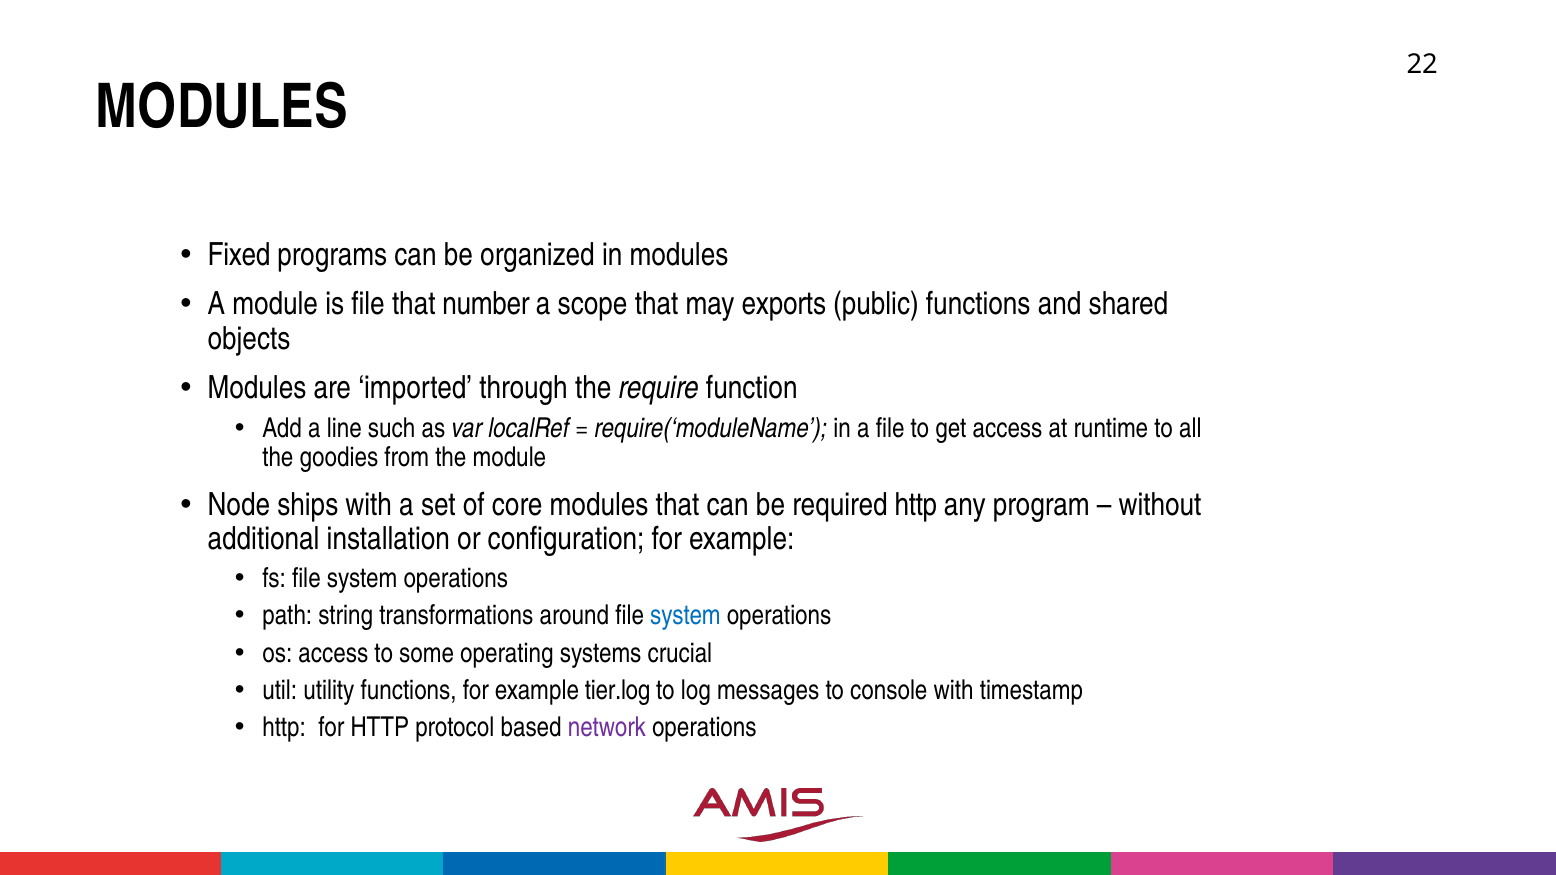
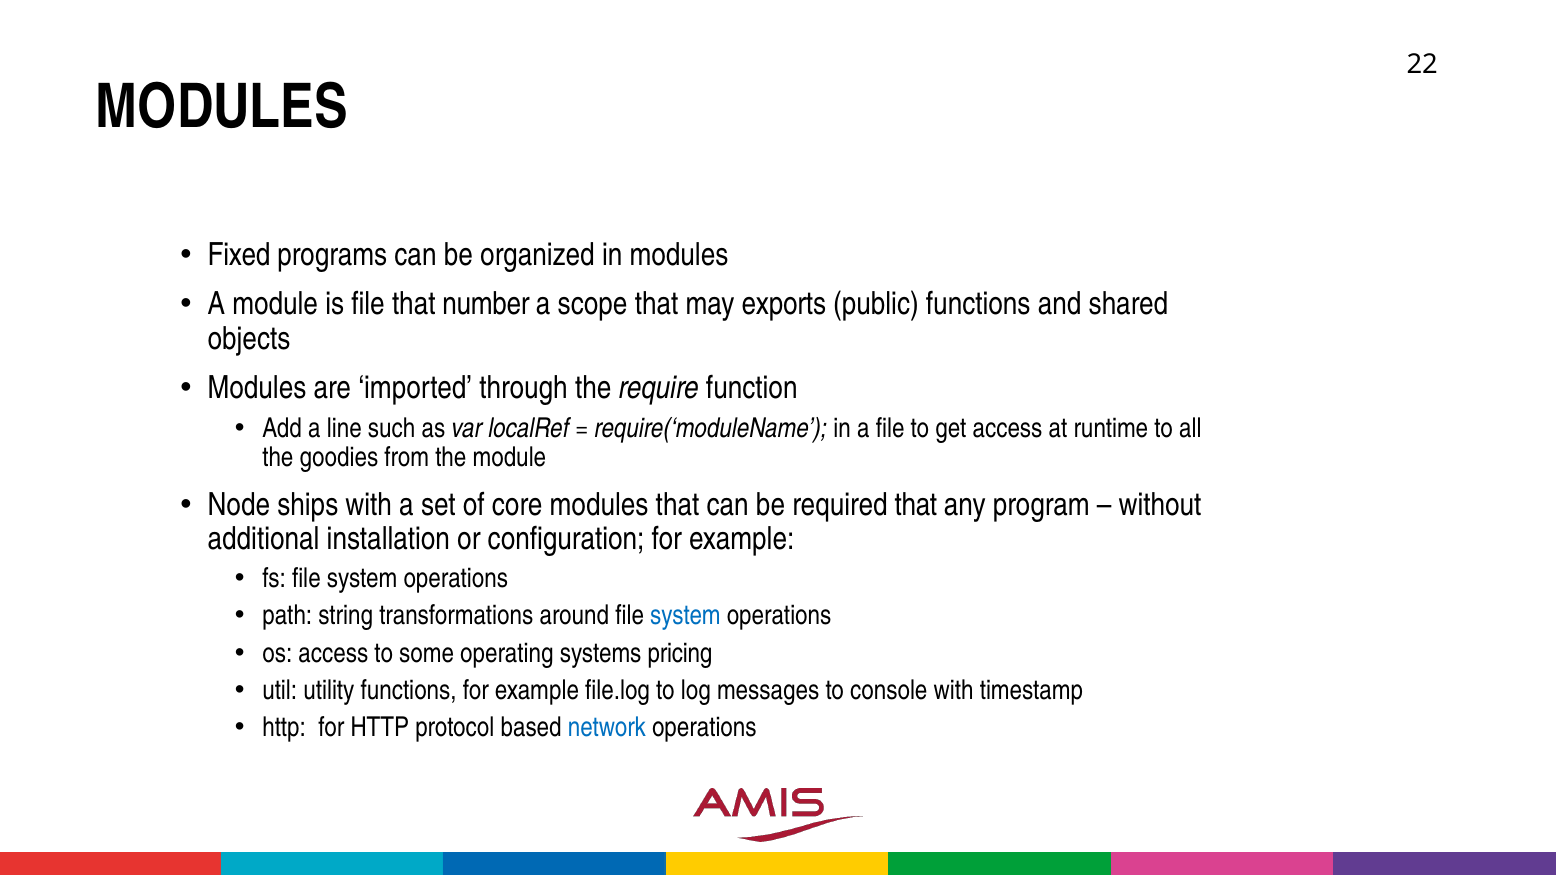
required http: http -> that
crucial: crucial -> pricing
tier.log: tier.log -> file.log
network colour: purple -> blue
